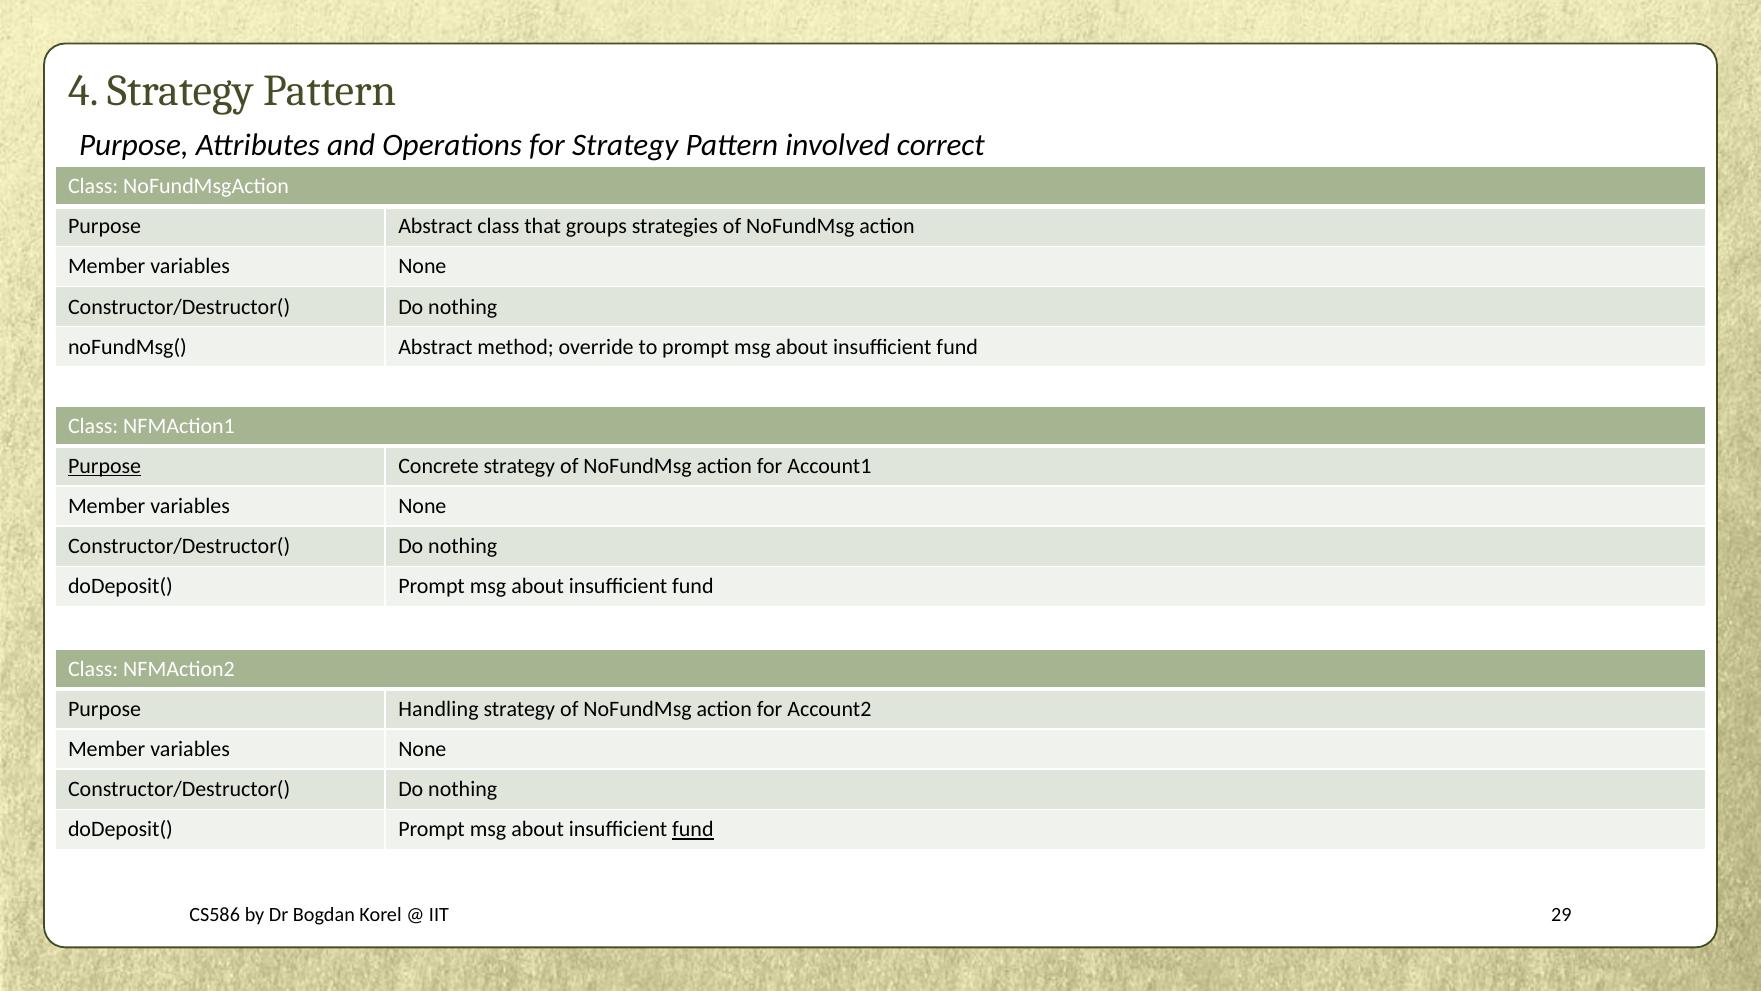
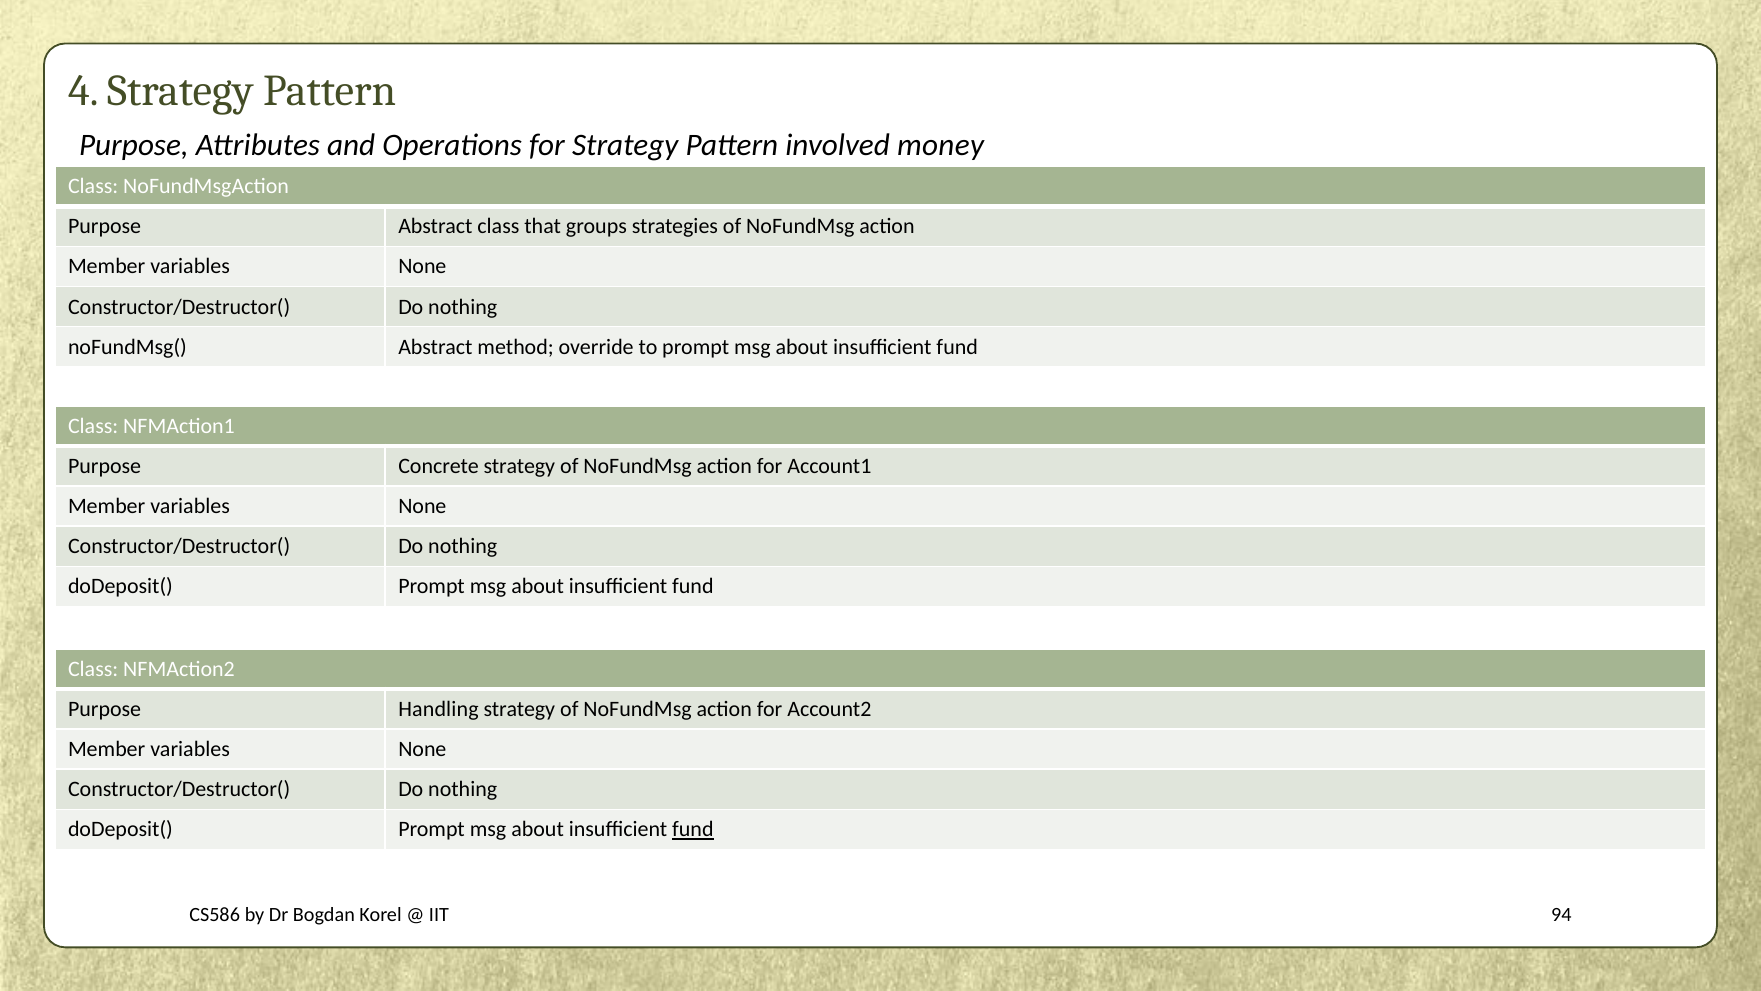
correct: correct -> money
Purpose at (105, 466) underline: present -> none
29: 29 -> 94
